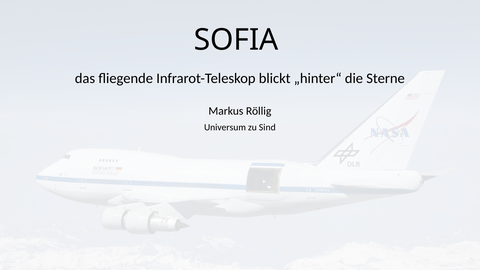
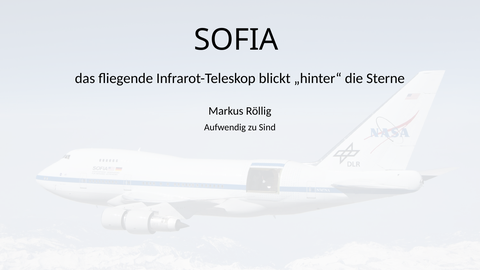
Universum: Universum -> Aufwendig
